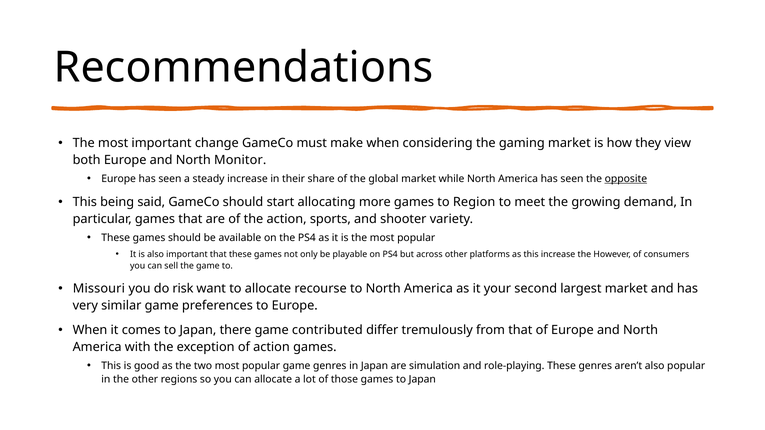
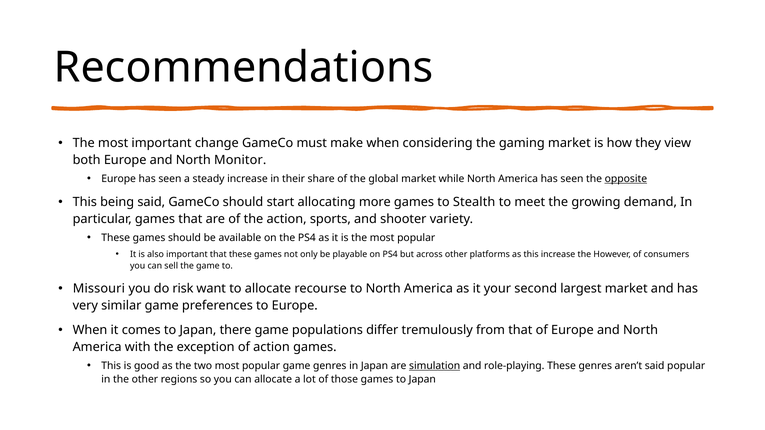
Region: Region -> Stealth
contributed: contributed -> populations
simulation underline: none -> present
aren’t also: also -> said
